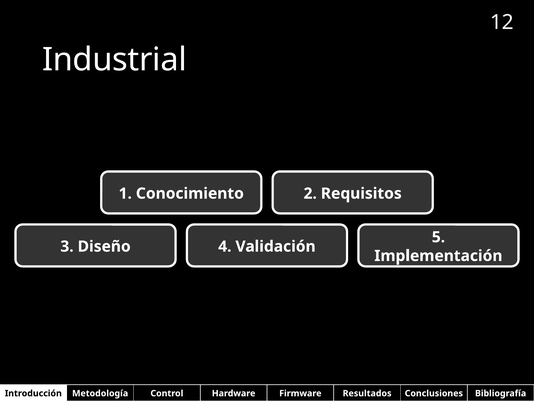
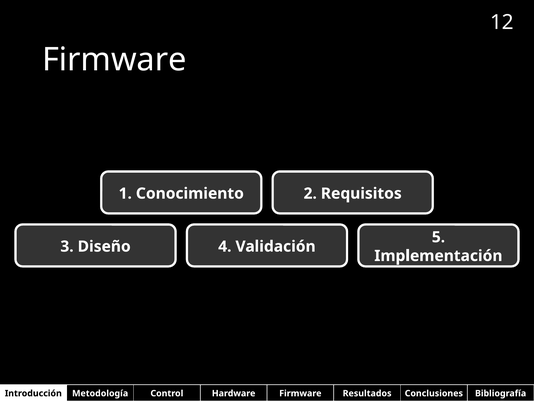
Industrial at (114, 60): Industrial -> Firmware
